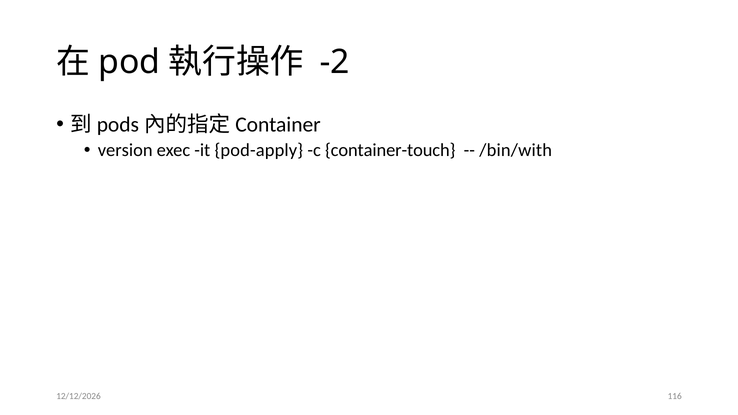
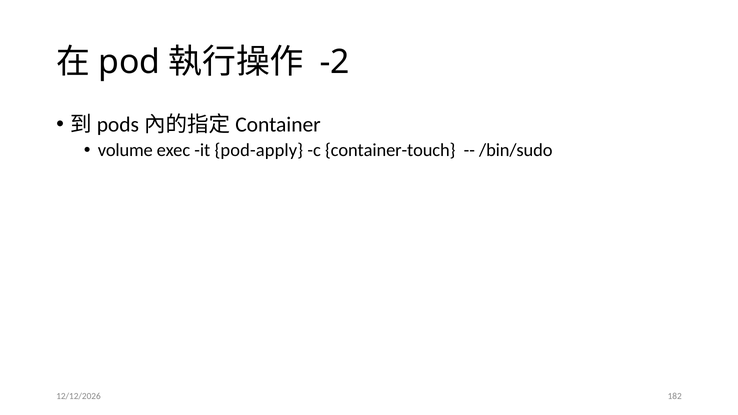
version: version -> volume
/bin/with: /bin/with -> /bin/sudo
116: 116 -> 182
